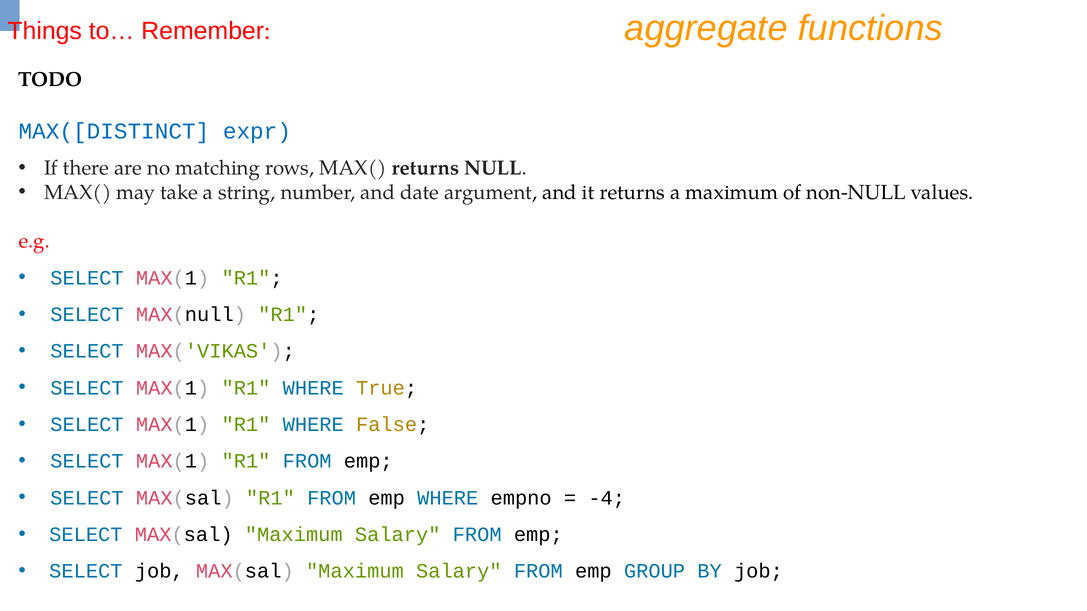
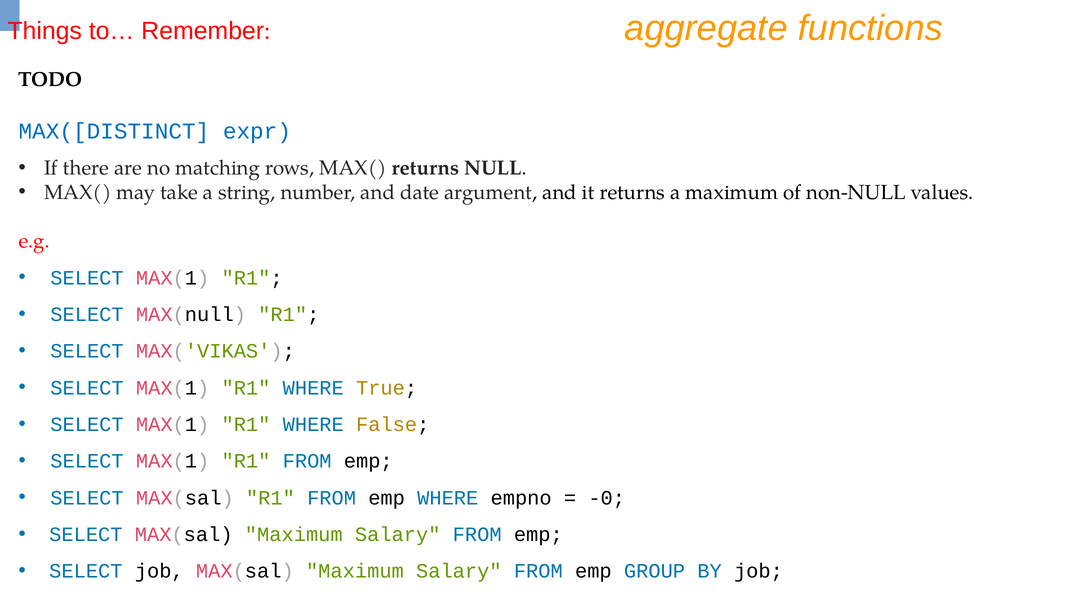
-4: -4 -> -0
